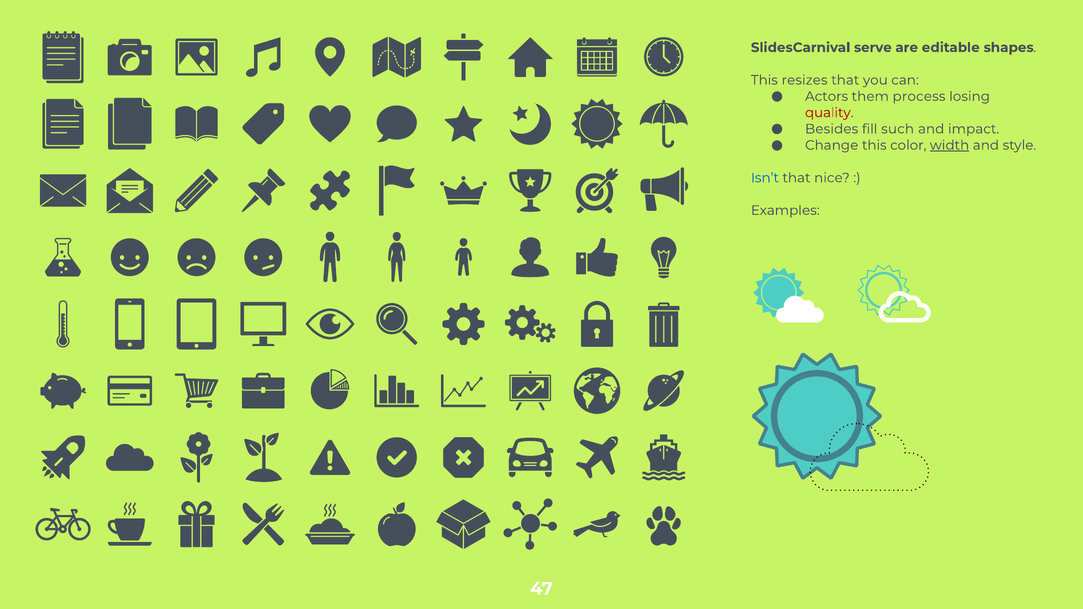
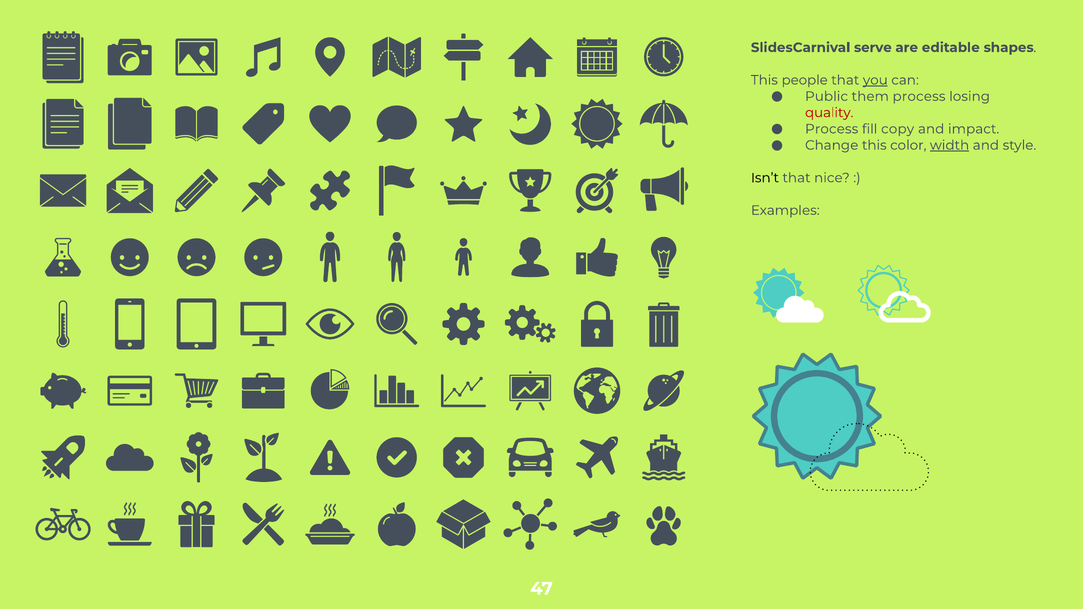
resizes: resizes -> people
you underline: none -> present
Actors: Actors -> Public
Besides at (832, 129): Besides -> Process
such: such -> copy
Isn’t colour: blue -> black
